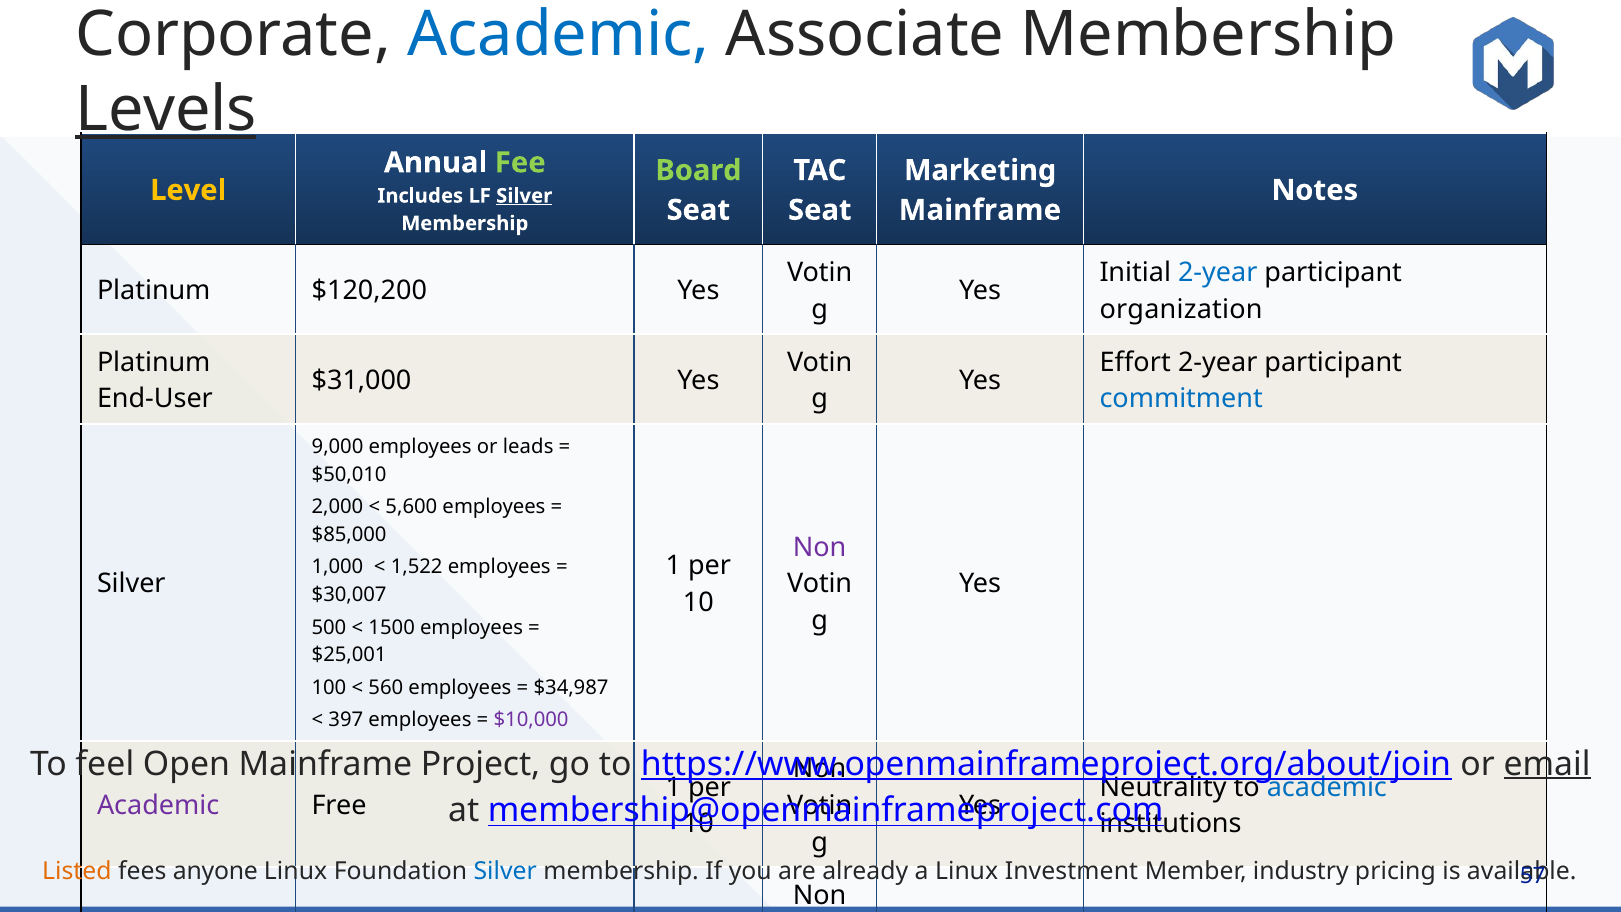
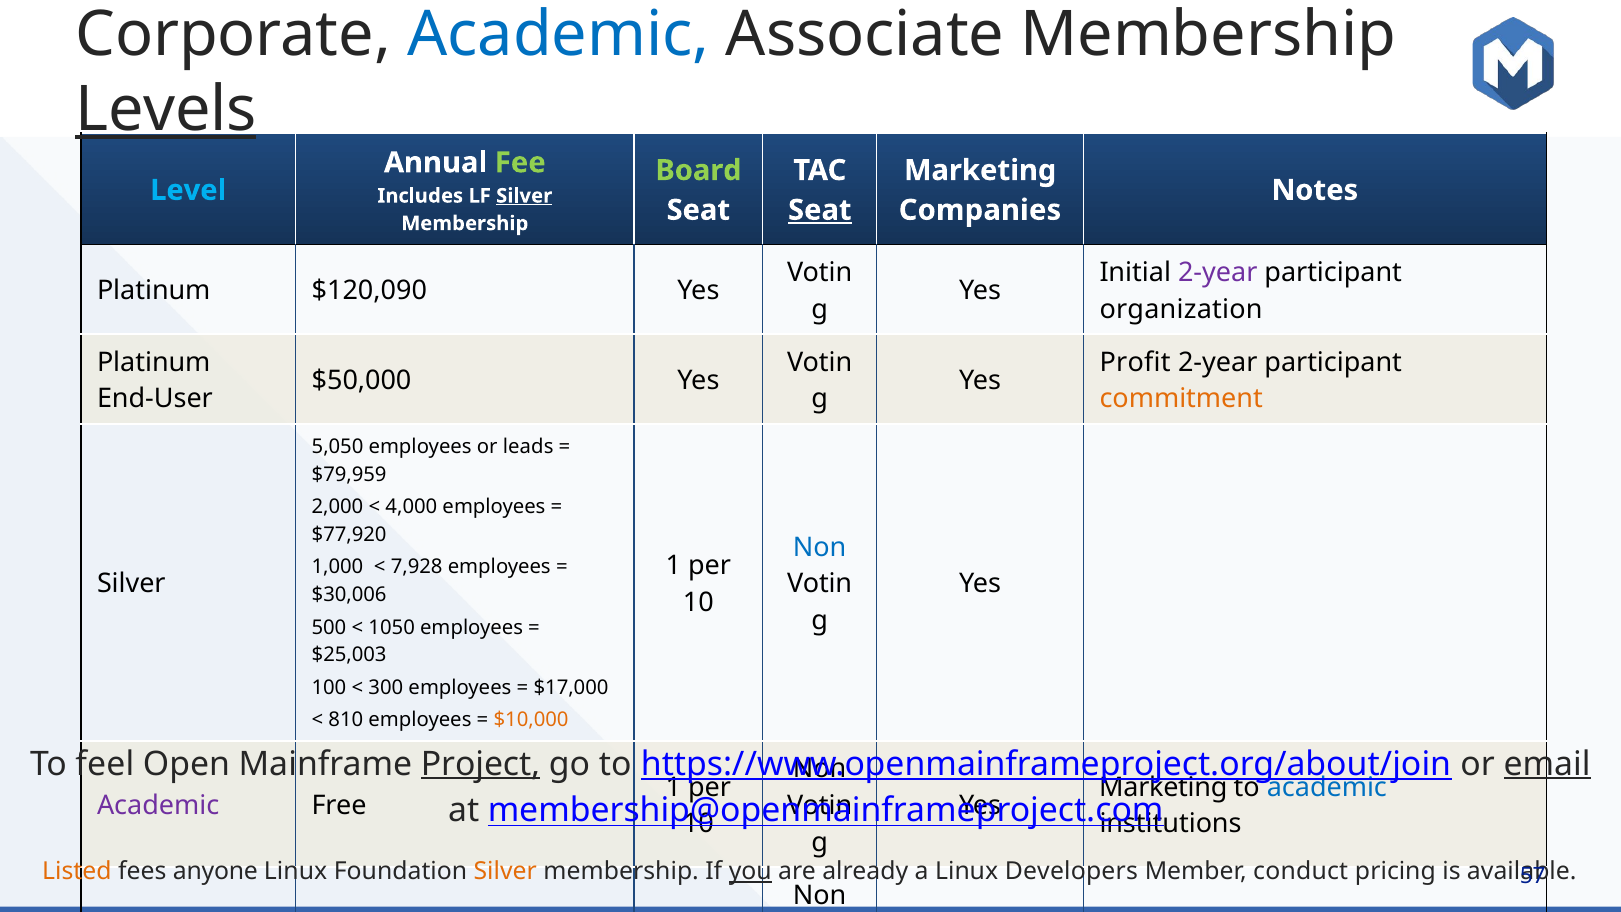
Level colour: yellow -> light blue
Seat at (820, 210) underline: none -> present
Mainframe at (980, 210): Mainframe -> Companies
2-year at (1218, 272) colour: blue -> purple
$120,200: $120,200 -> $120,090
Effort: Effort -> Profit
$31,000: $31,000 -> $50,000
commitment colour: blue -> orange
9,000: 9,000 -> 5,050
$50,010: $50,010 -> $79,959
5,600: 5,600 -> 4,000
$85,000: $85,000 -> $77,920
Non at (820, 547) colour: purple -> blue
1,522: 1,522 -> 7,928
$30,007: $30,007 -> $30,006
1500: 1500 -> 1050
$25,001: $25,001 -> $25,003
560: 560 -> 300
$34,987: $34,987 -> $17,000
397: 397 -> 810
$10,000 colour: purple -> orange
Project underline: none -> present
Neutrality at (1163, 787): Neutrality -> Marketing
Silver at (505, 871) colour: blue -> orange
you underline: none -> present
Investment: Investment -> Developers
industry: industry -> conduct
